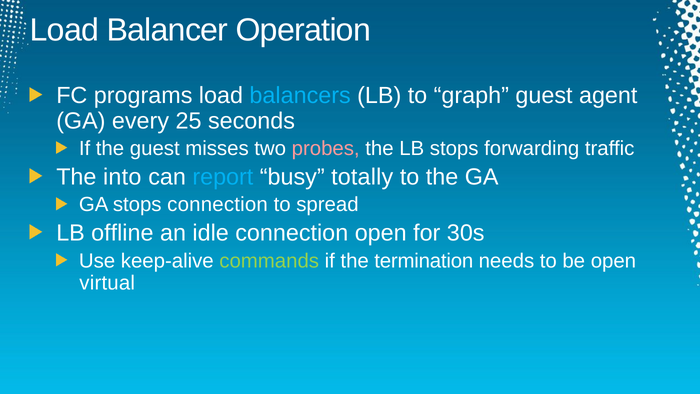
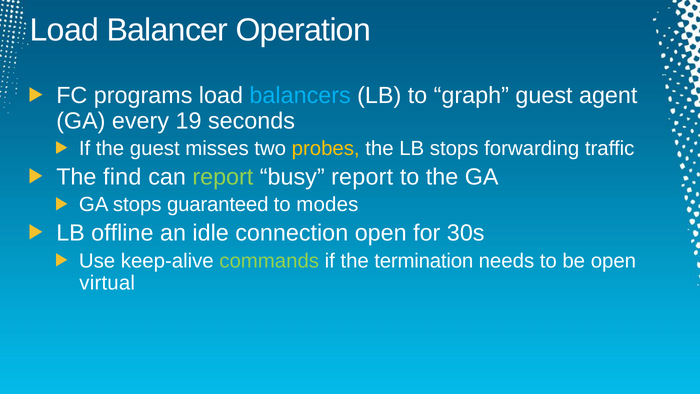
25: 25 -> 19
probes colour: pink -> yellow
into: into -> find
report at (223, 177) colour: light blue -> light green
busy totally: totally -> report
stops connection: connection -> guaranteed
spread: spread -> modes
